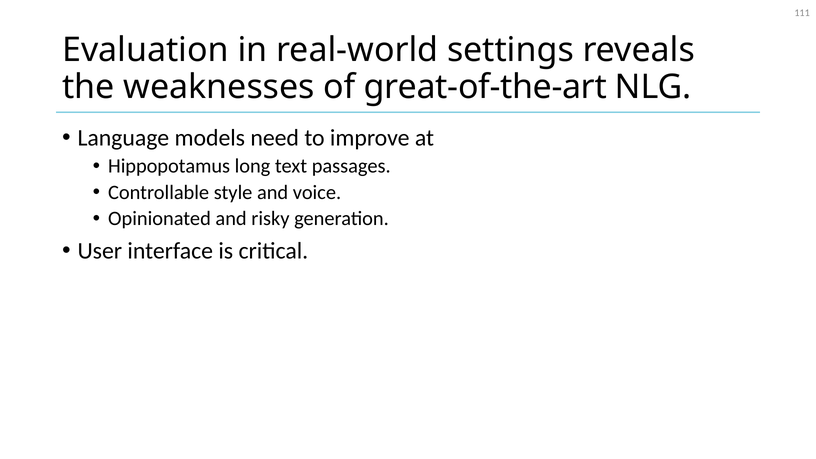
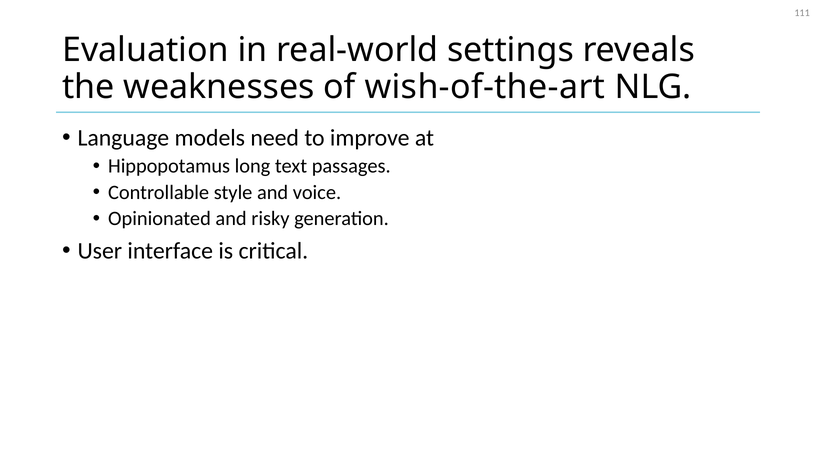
great-of-the-art: great-of-the-art -> wish-of-the-art
